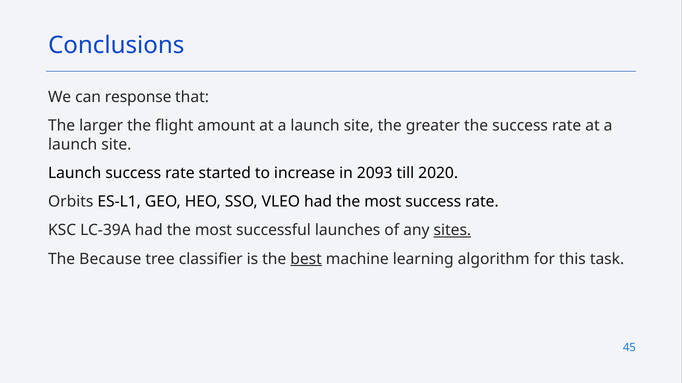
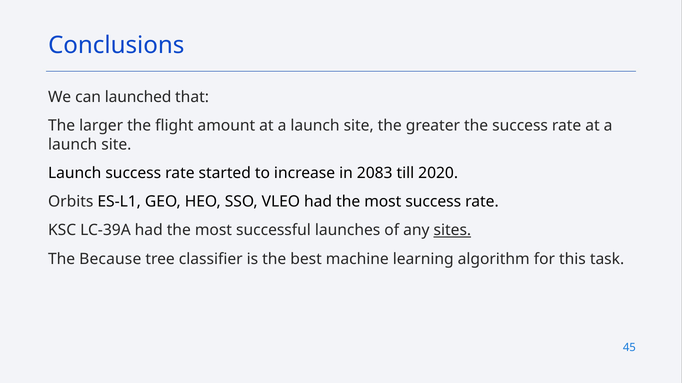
response: response -> launched
2093: 2093 -> 2083
best underline: present -> none
